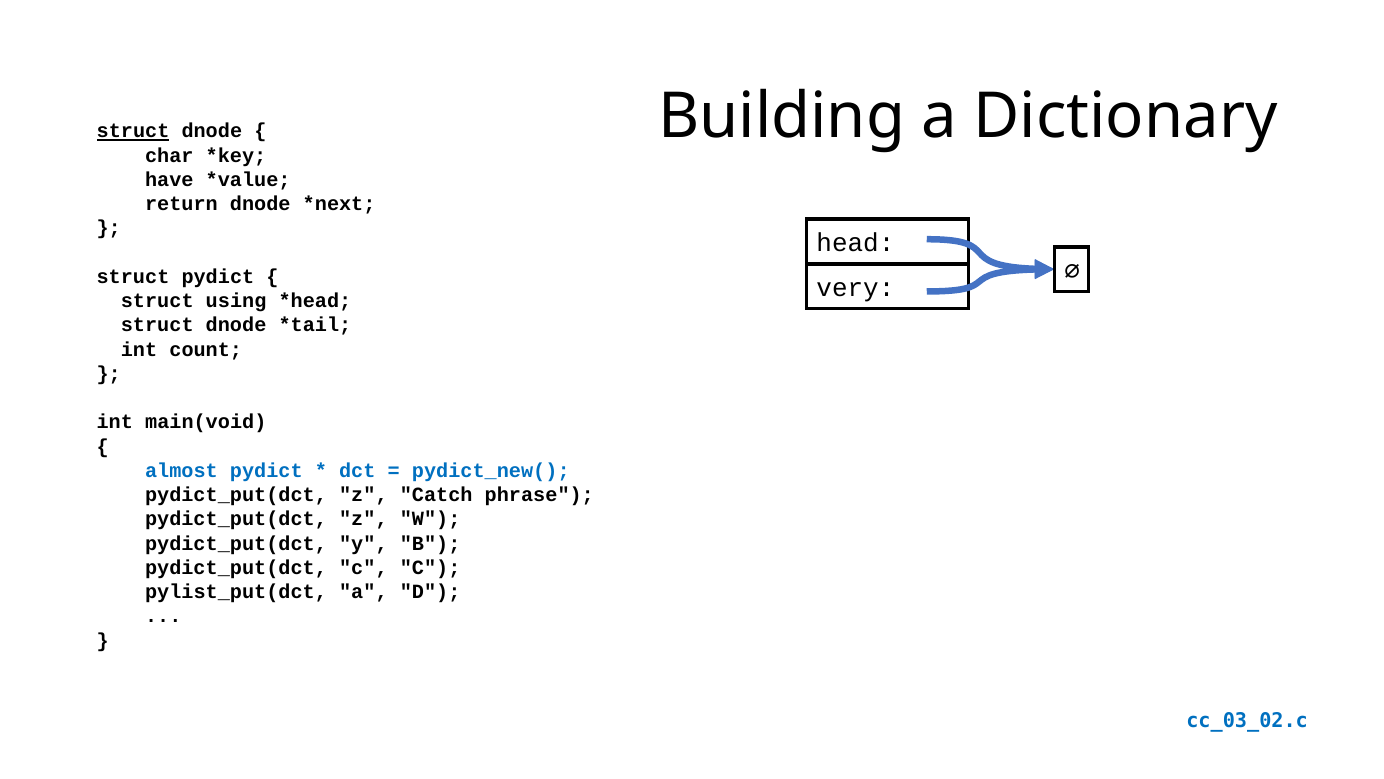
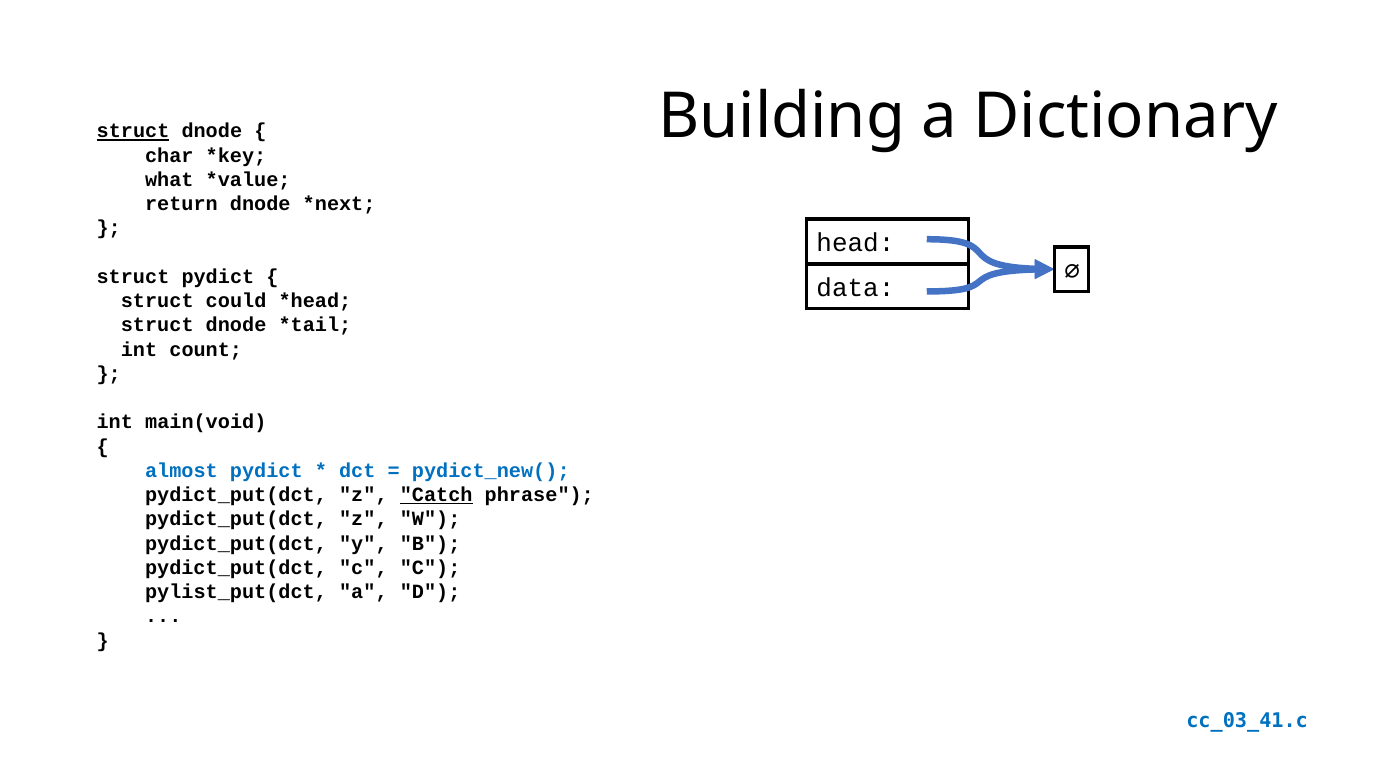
have: have -> what
very: very -> data
using: using -> could
Catch underline: none -> present
cc_03_02.c: cc_03_02.c -> cc_03_41.c
